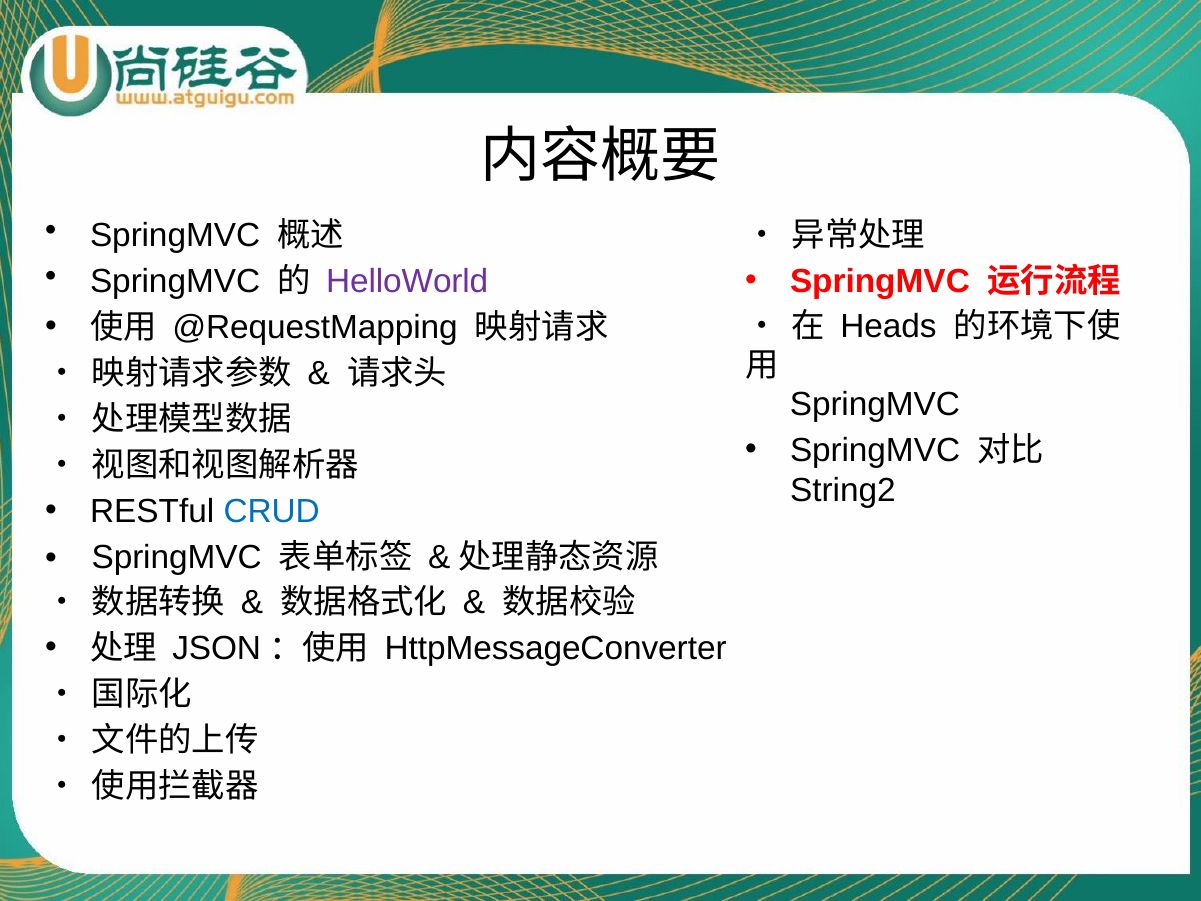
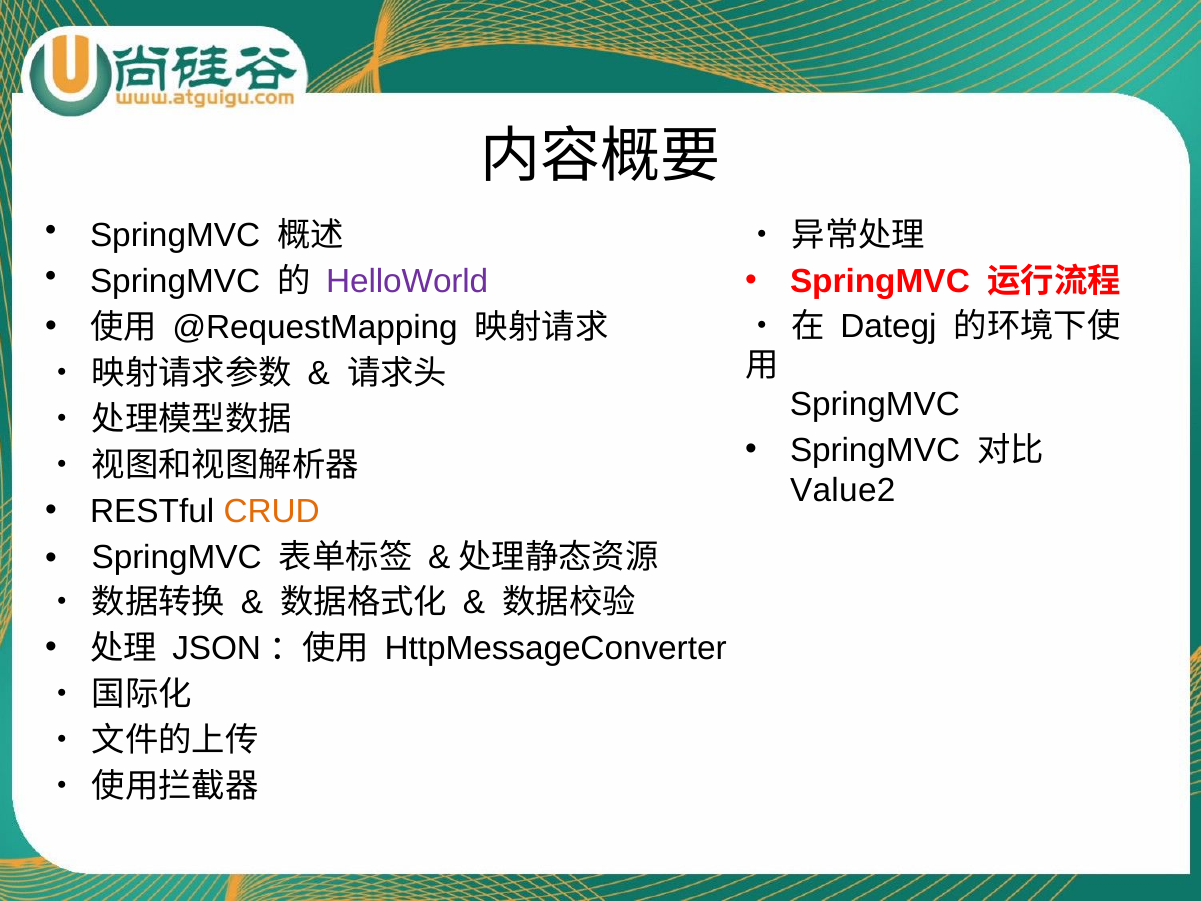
Heads: Heads -> Dategj
String2: String2 -> Value2
CRUD colour: blue -> orange
